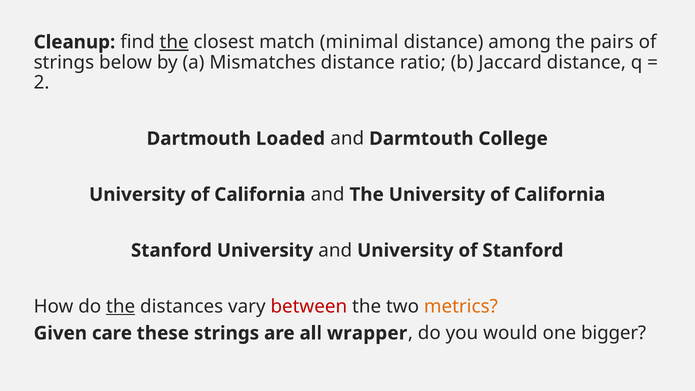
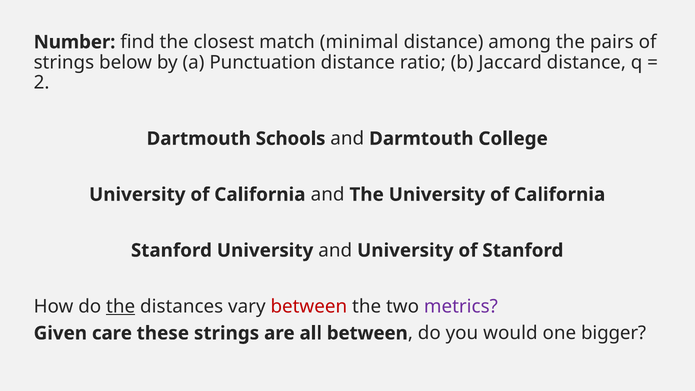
Cleanup: Cleanup -> Number
the at (174, 42) underline: present -> none
Mismatches: Mismatches -> Punctuation
Loaded: Loaded -> Schools
metrics colour: orange -> purple
all wrapper: wrapper -> between
